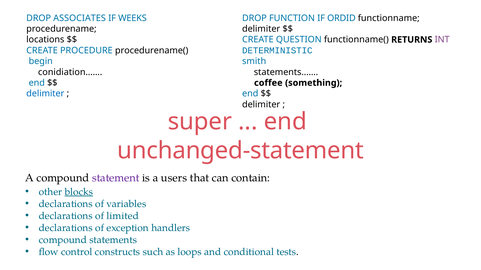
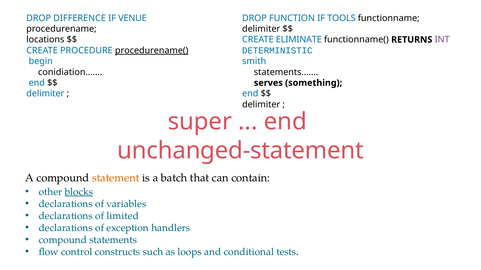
ASSOCIATES: ASSOCIATES -> DIFFERENCE
WEEKS: WEEKS -> VENUE
ORDID: ORDID -> TOOLS
QUESTION: QUESTION -> ELIMINATE
procedurename( underline: none -> present
coffee: coffee -> serves
statement colour: purple -> orange
users: users -> batch
